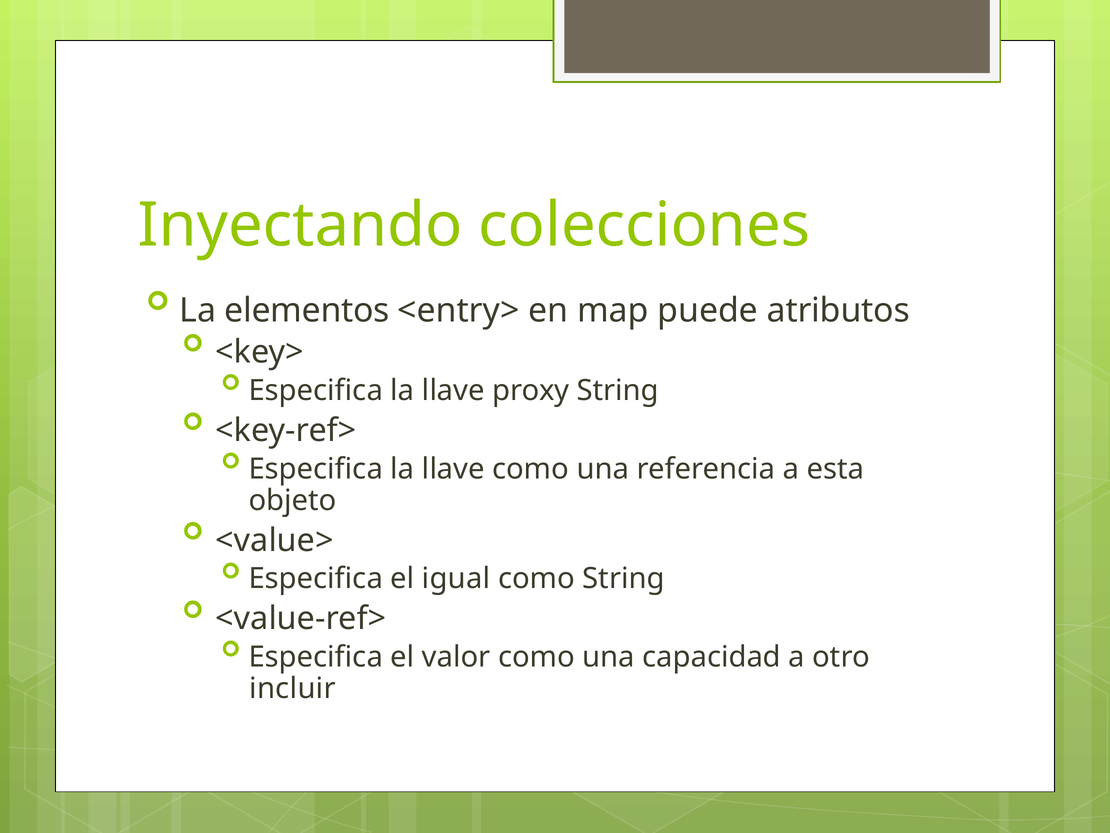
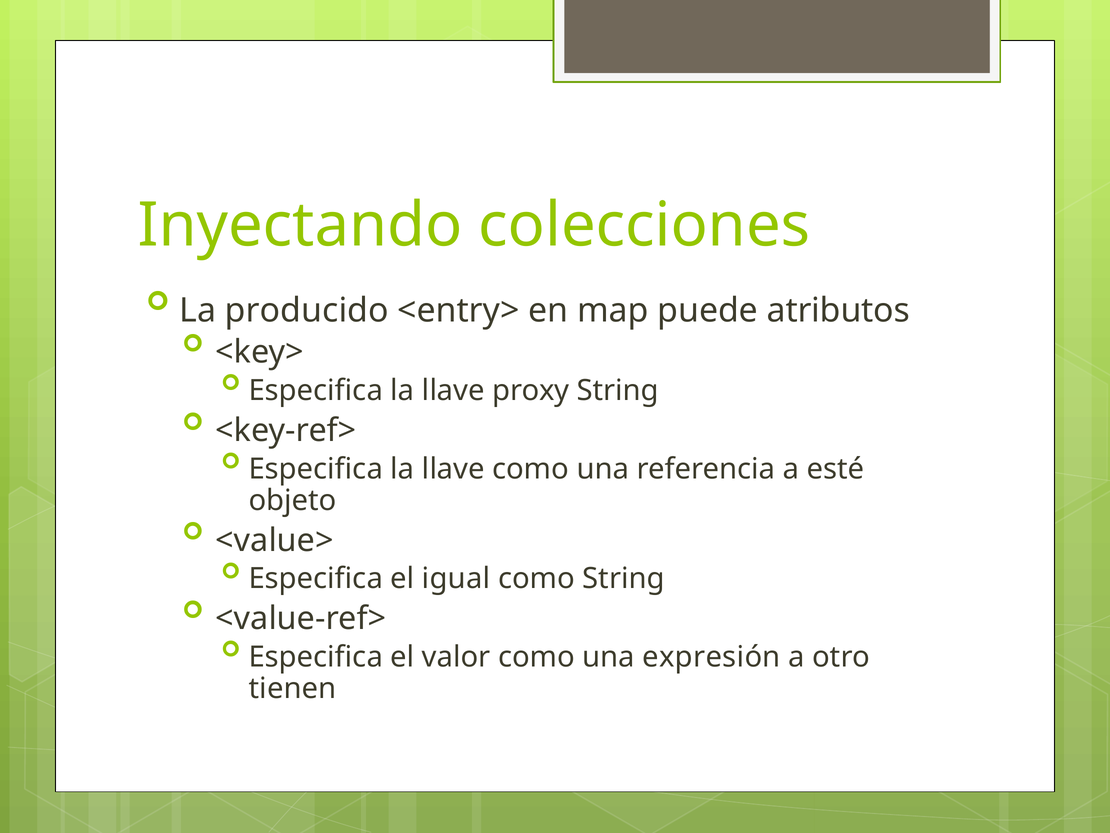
elementos: elementos -> producido
esta: esta -> esté
capacidad: capacidad -> expresión
incluir: incluir -> tienen
